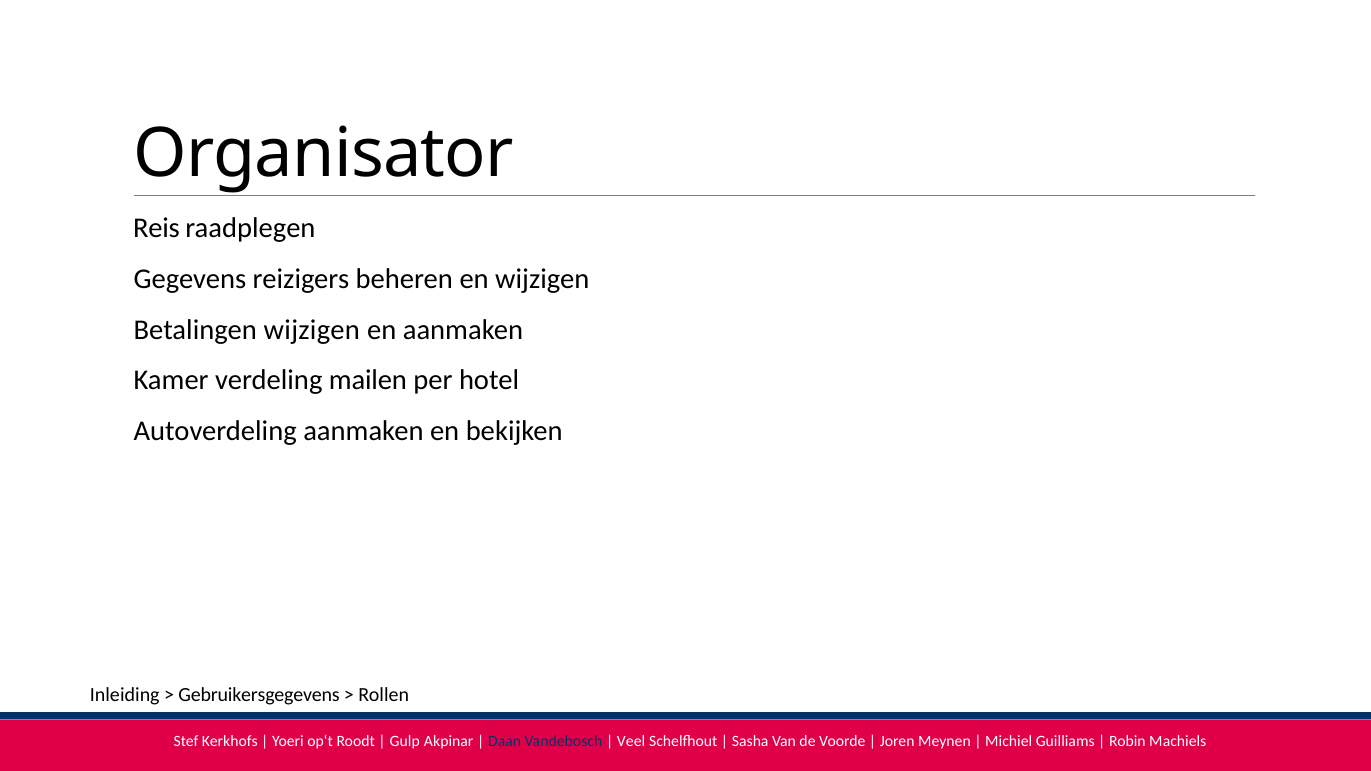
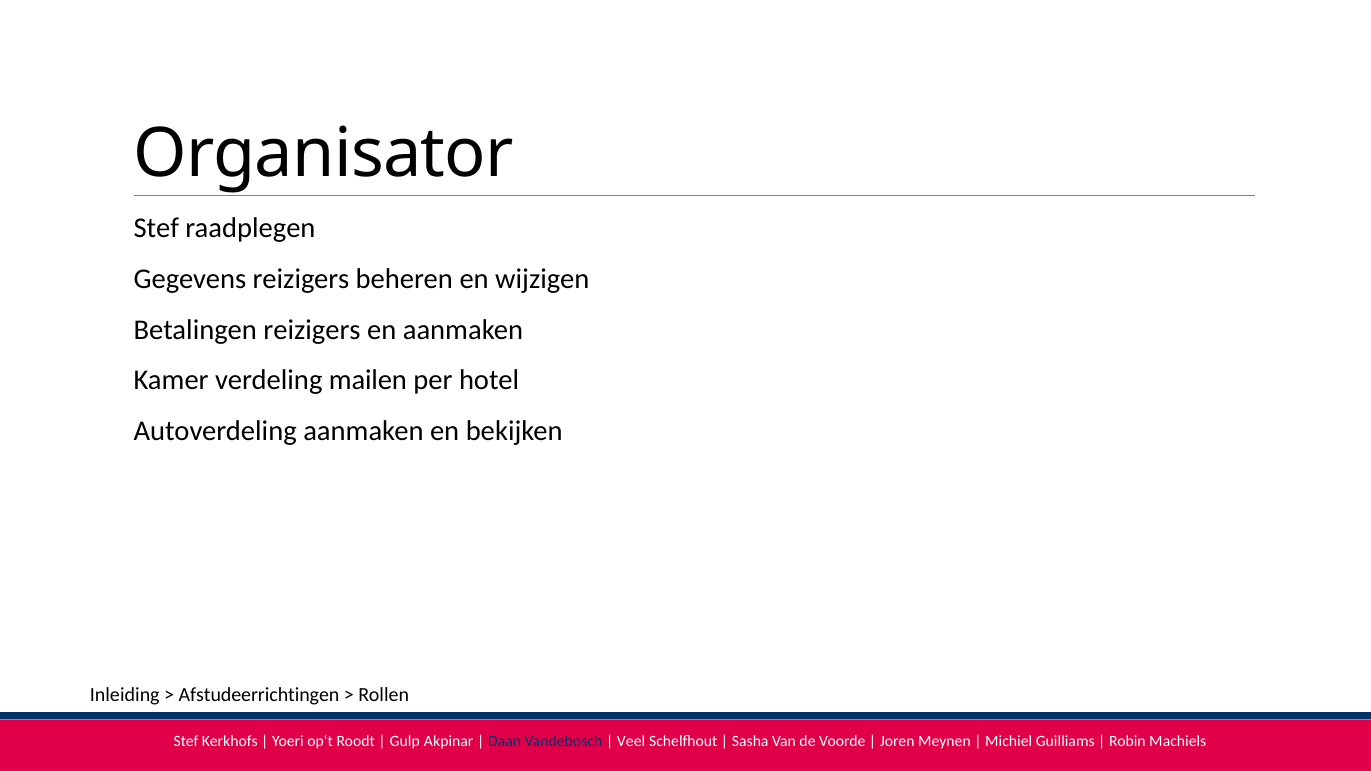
Reis at (156, 228): Reis -> Stef
Betalingen wijzigen: wijzigen -> reizigers
Gebruikersgegevens: Gebruikersgegevens -> Afstudeerrichtingen
